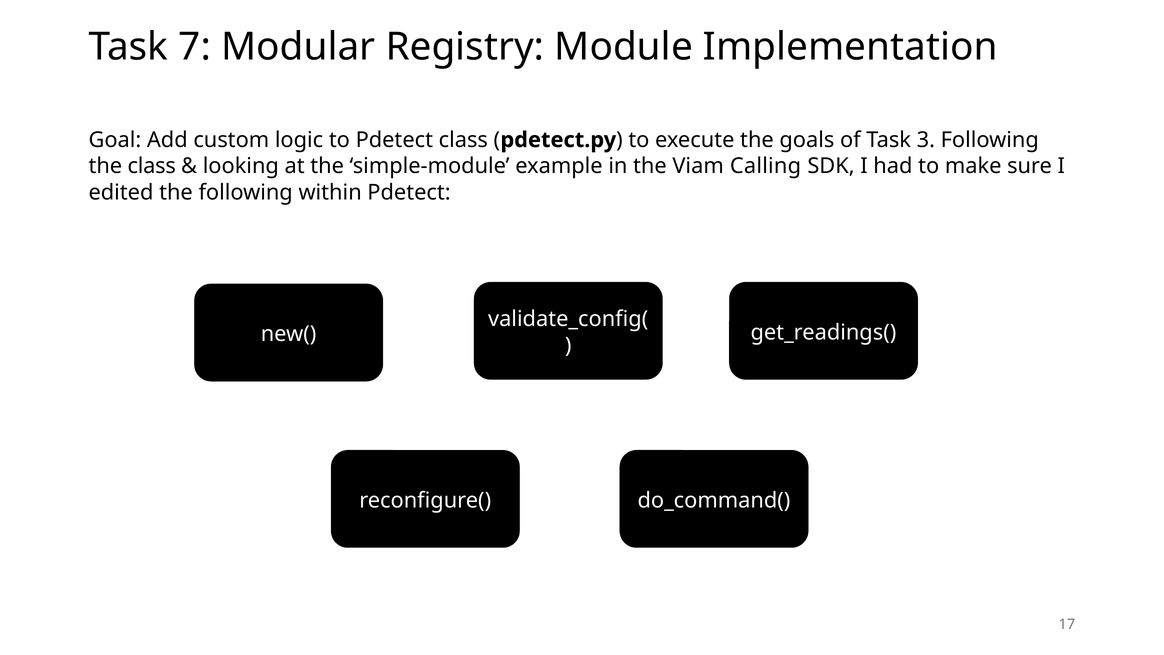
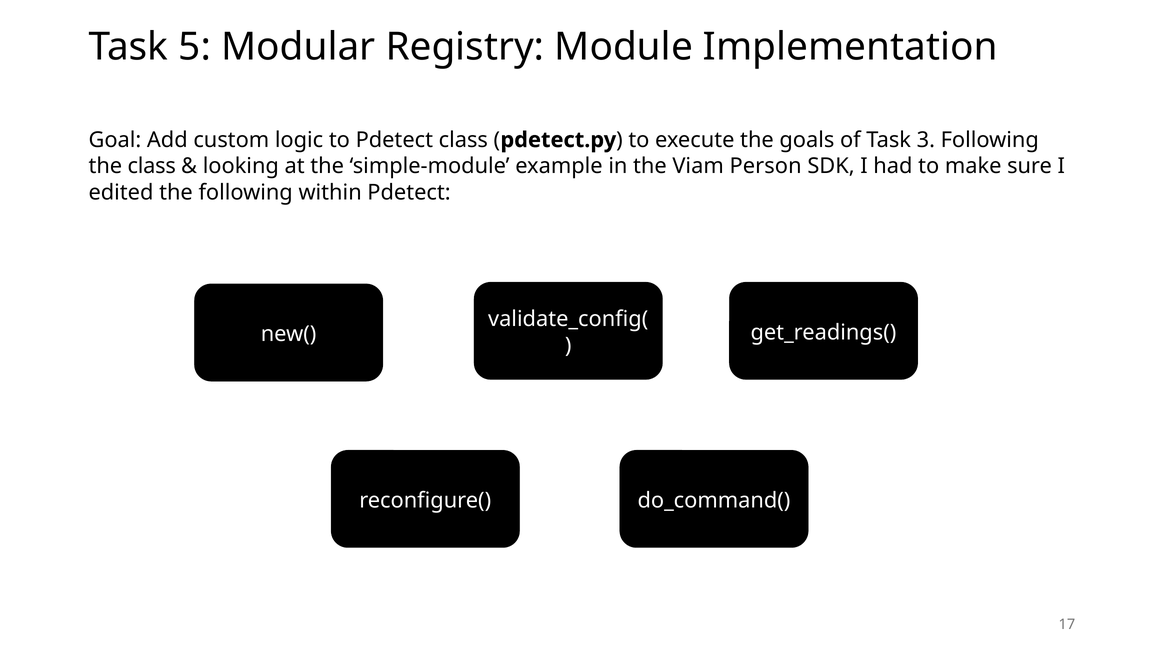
7: 7 -> 5
Calling: Calling -> Person
